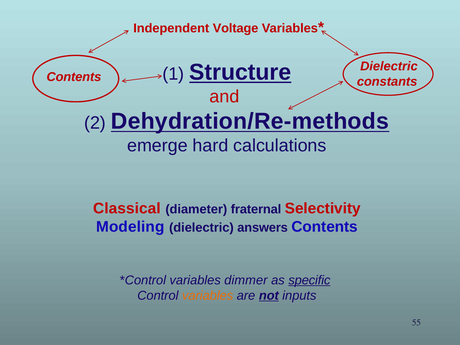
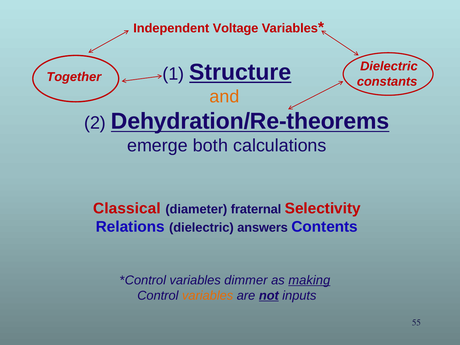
Contents at (74, 77): Contents -> Together
and colour: red -> orange
Dehydration/Re-methods: Dehydration/Re-methods -> Dehydration/Re-theorems
hard: hard -> both
Modeling: Modeling -> Relations
specific: specific -> making
